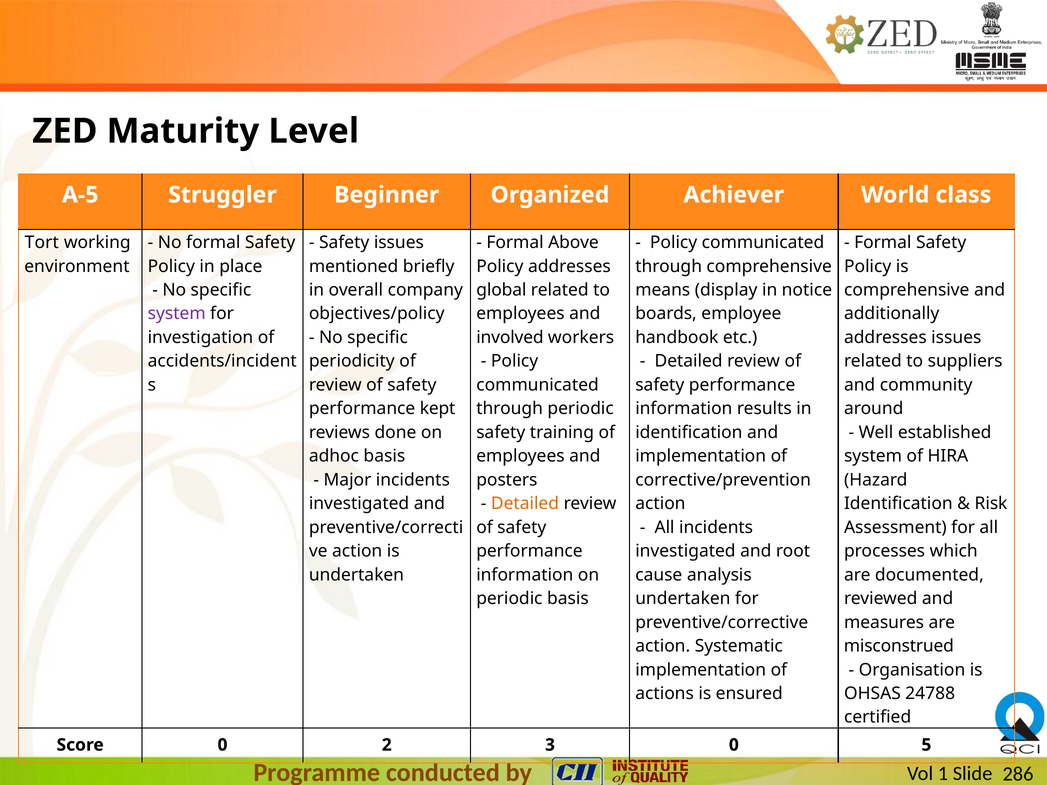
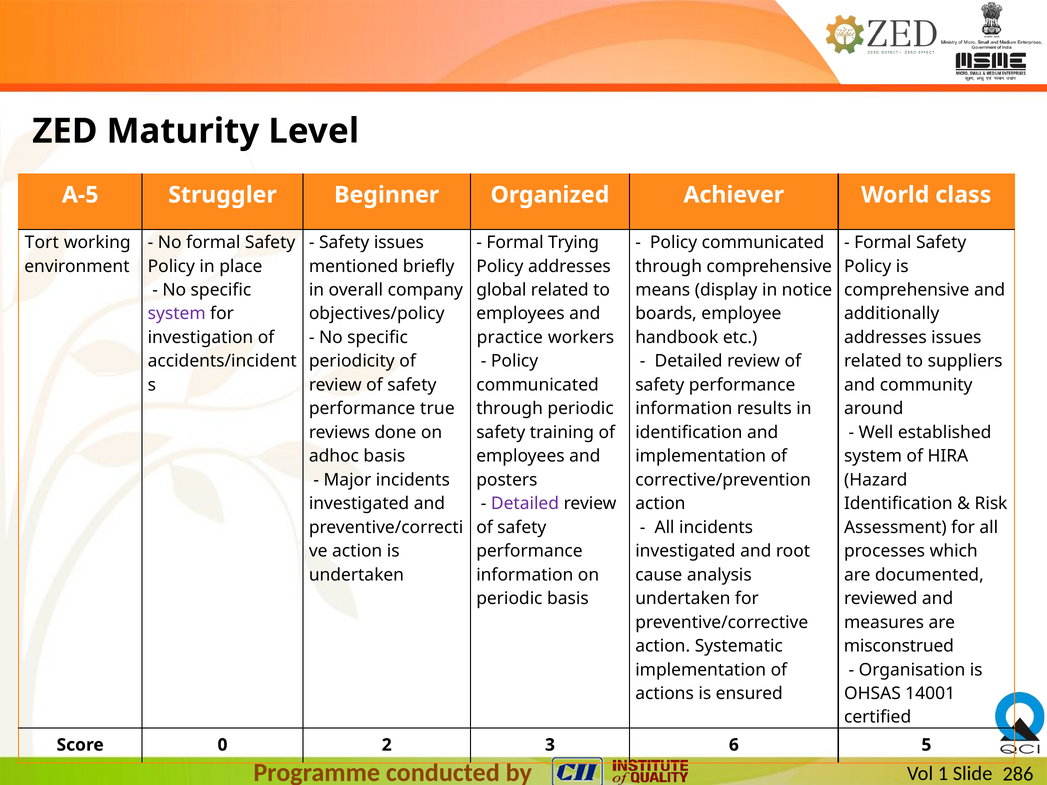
Above: Above -> Trying
involved: involved -> practice
kept: kept -> true
Detailed at (525, 504) colour: orange -> purple
24788: 24788 -> 14001
3 0: 0 -> 6
